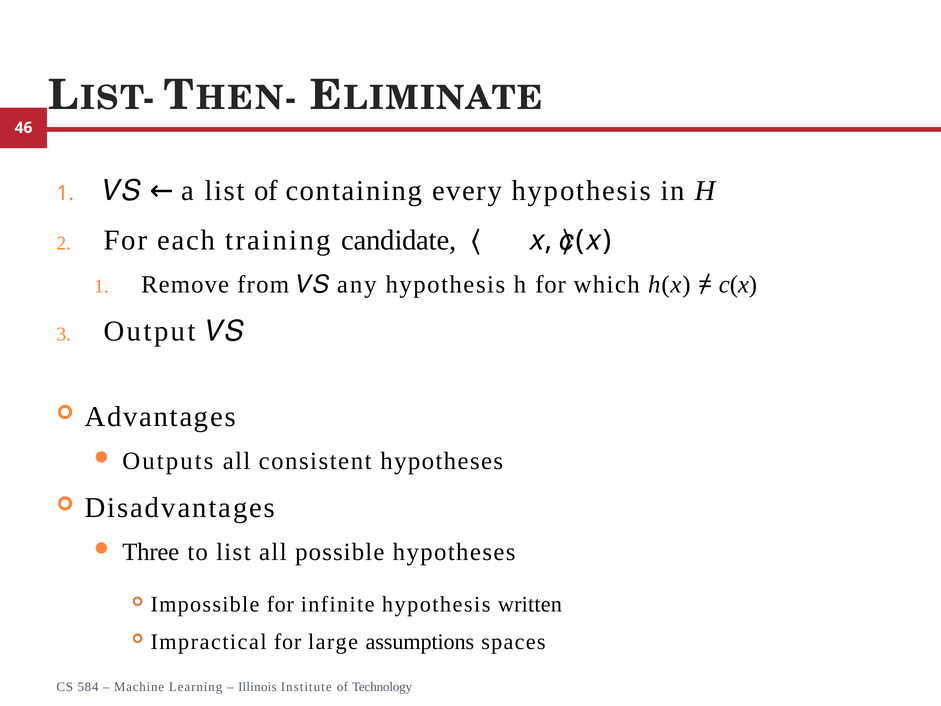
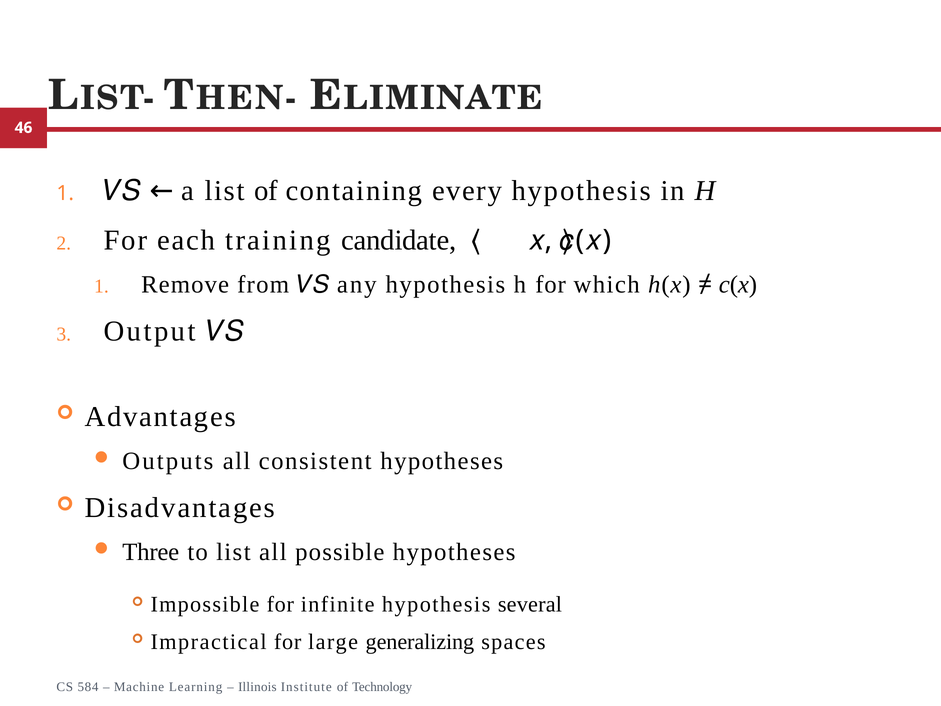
written: written -> several
assumptions: assumptions -> generalizing
